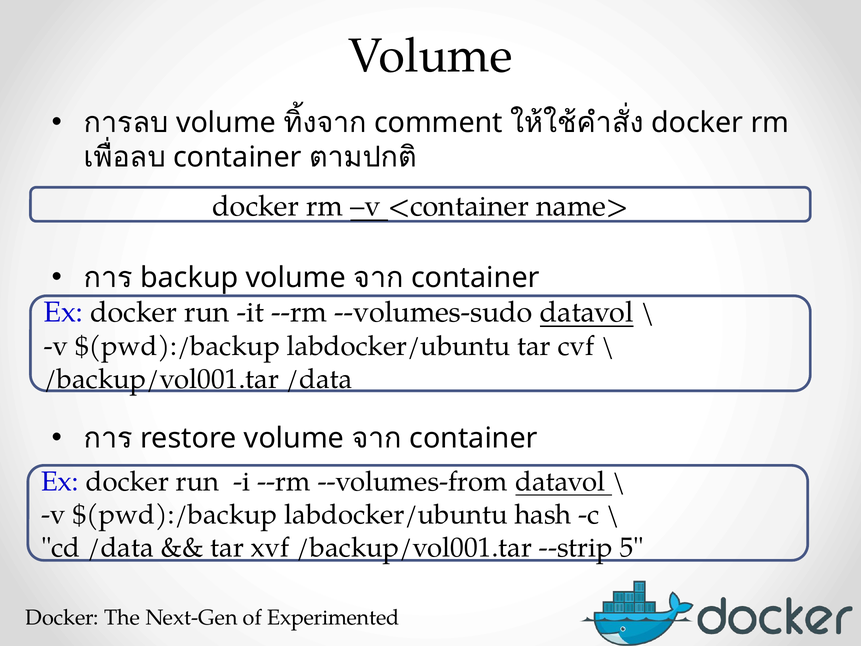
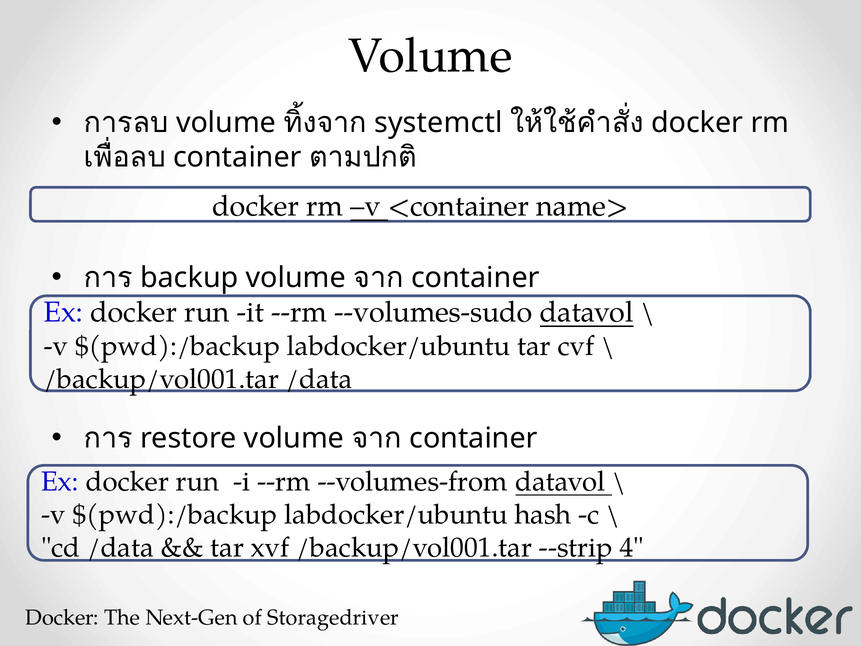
comment: comment -> systemctl
5: 5 -> 4
Experimented: Experimented -> Storagedriver
